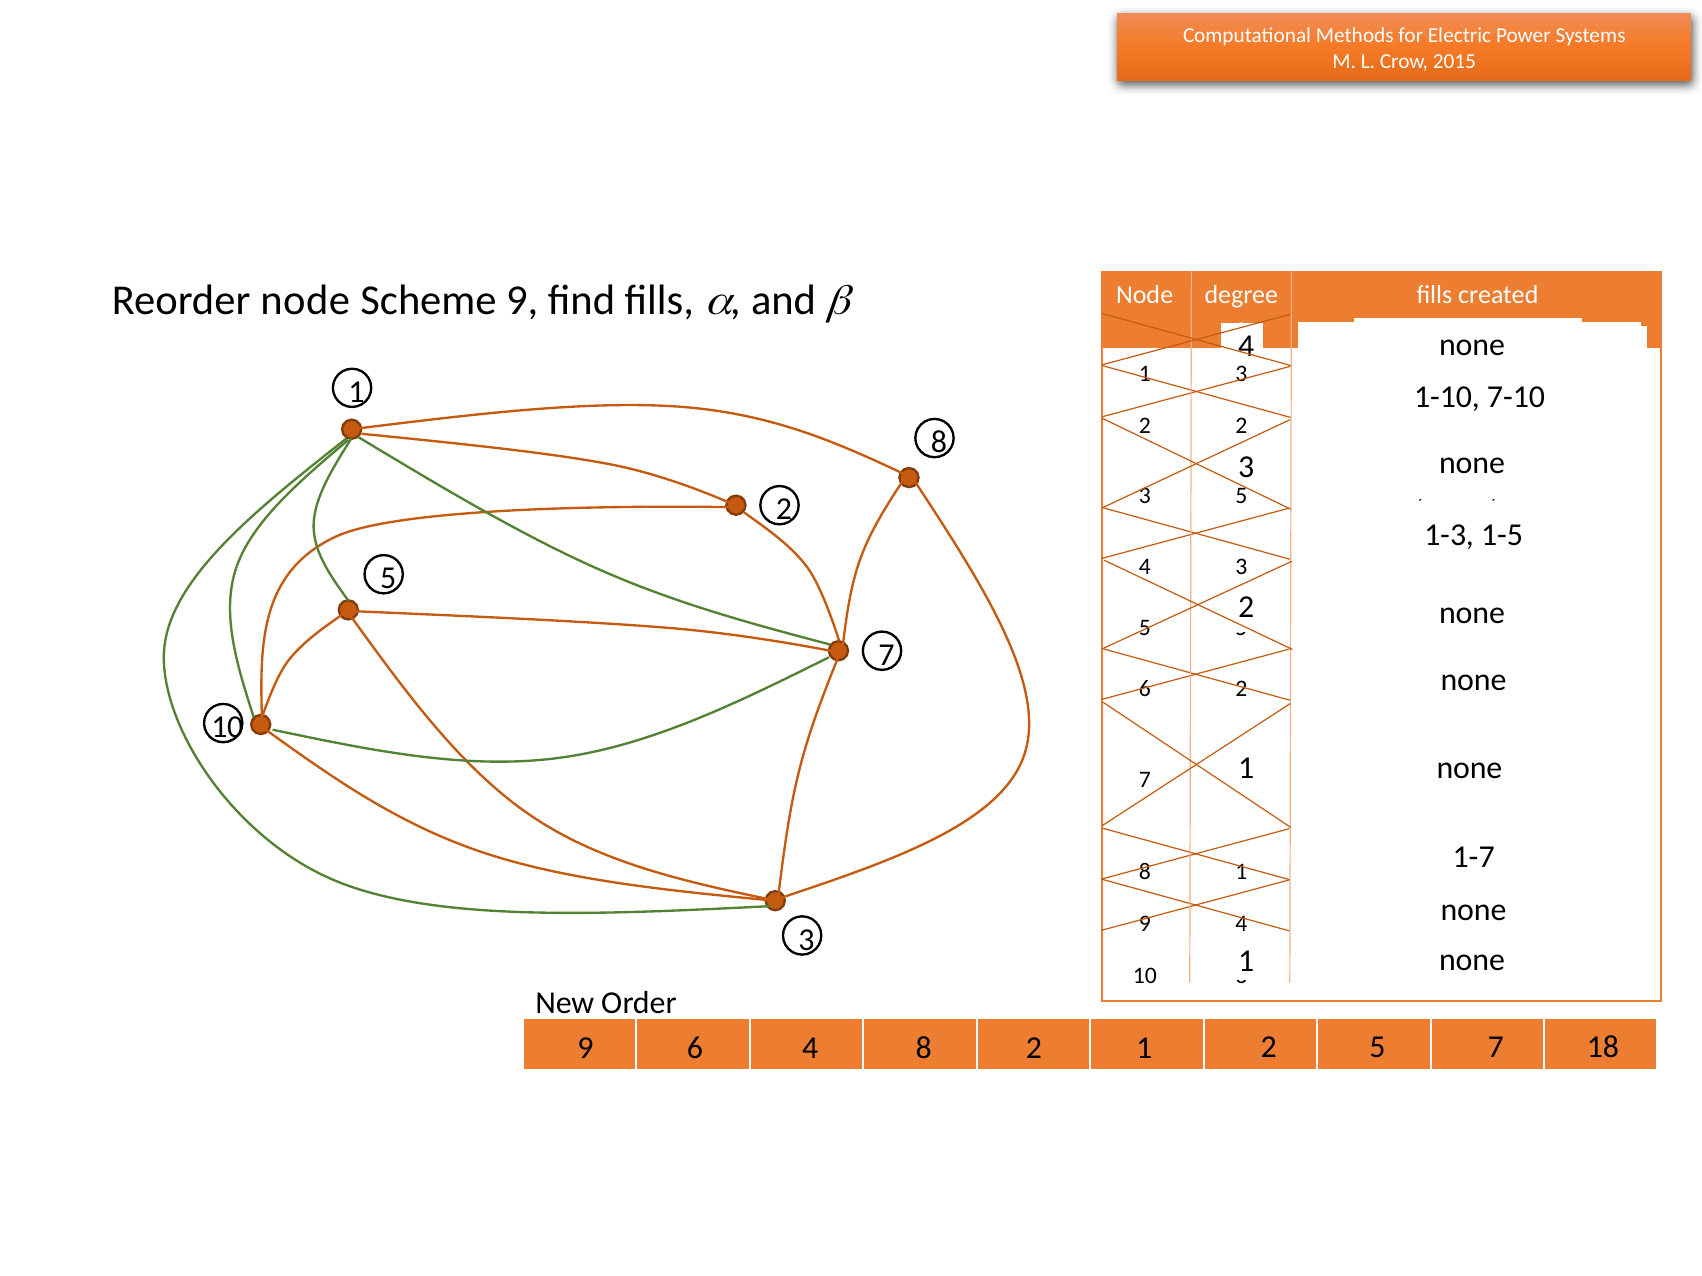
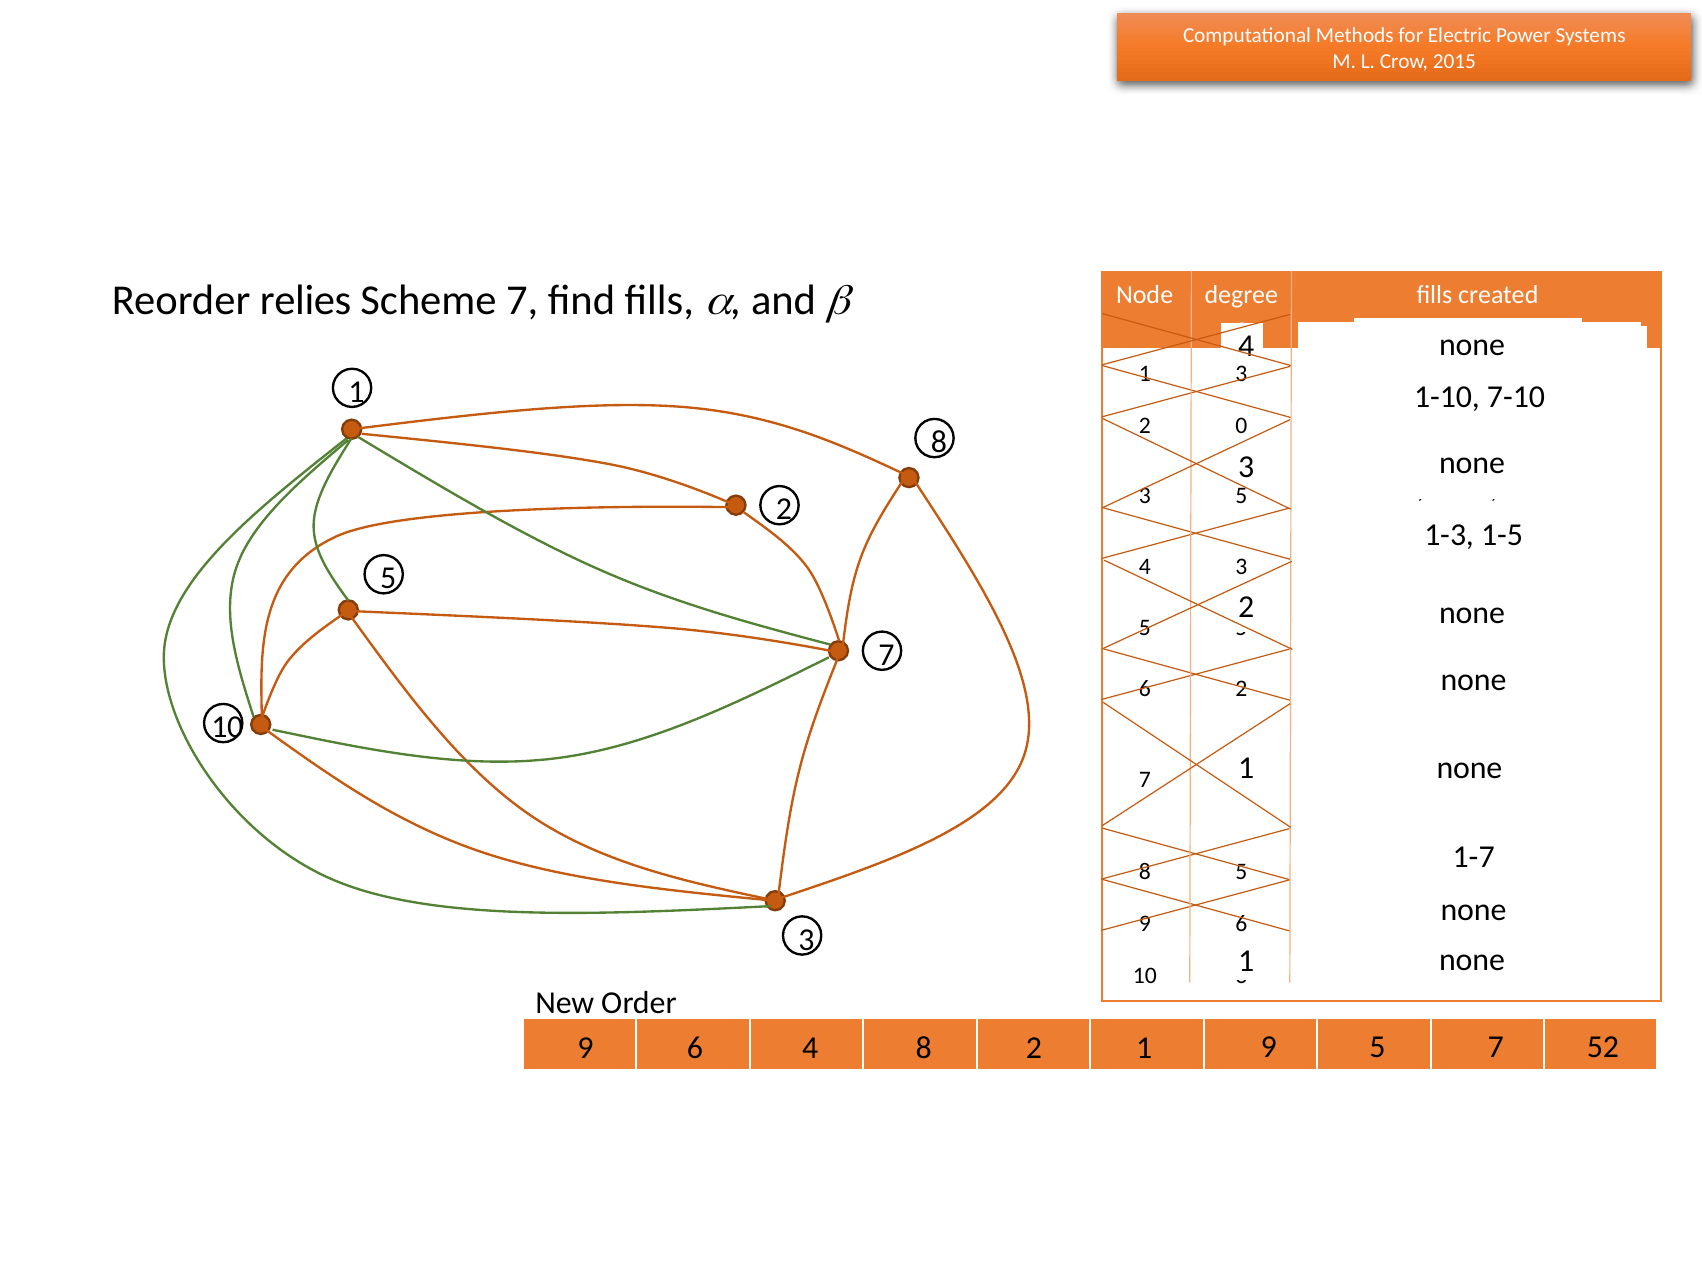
Reorder node: node -> relies
Scheme 9: 9 -> 7
2 at (1241, 426): 2 -> 0
1 at (1241, 872): 1 -> 5
4 at (1241, 924): 4 -> 6
2 1 2: 2 -> 9
18: 18 -> 52
